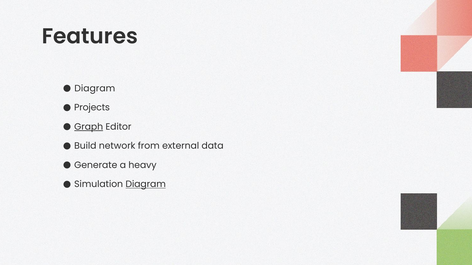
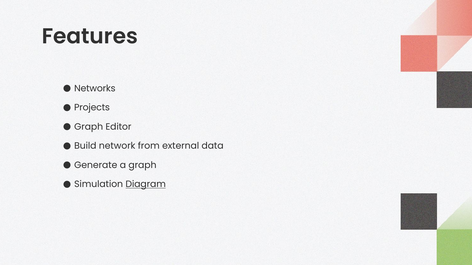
Diagram at (95, 88): Diagram -> Networks
Graph at (89, 127) underline: present -> none
a heavy: heavy -> graph
